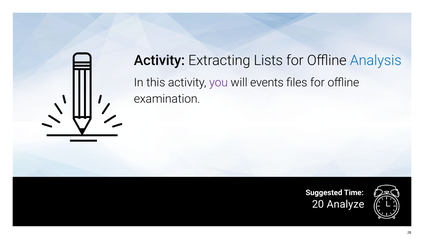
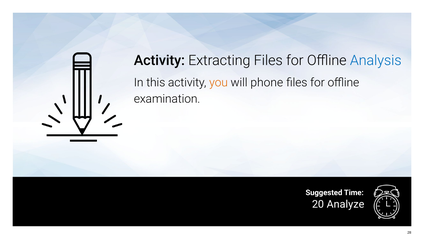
Extracting Lists: Lists -> Files
you colour: purple -> orange
events: events -> phone
